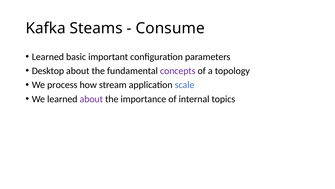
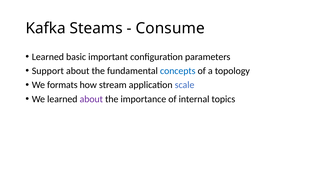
Desktop: Desktop -> Support
concepts colour: purple -> blue
process: process -> formats
